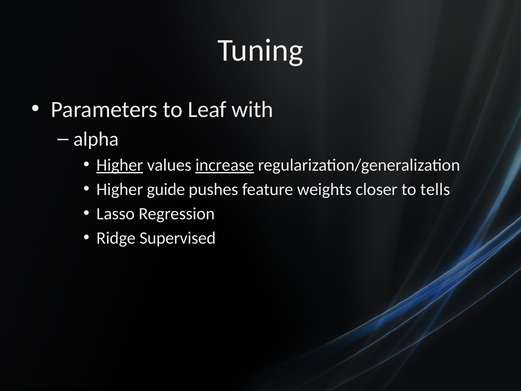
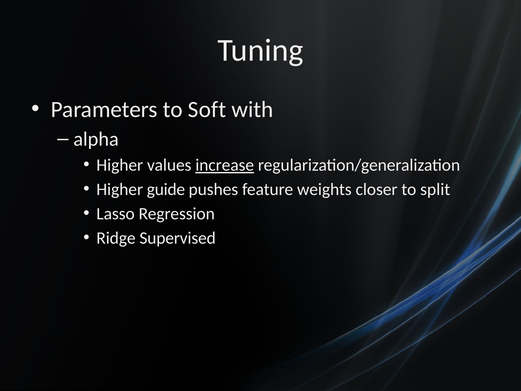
Leaf: Leaf -> Soft
Higher at (120, 165) underline: present -> none
tells: tells -> split
